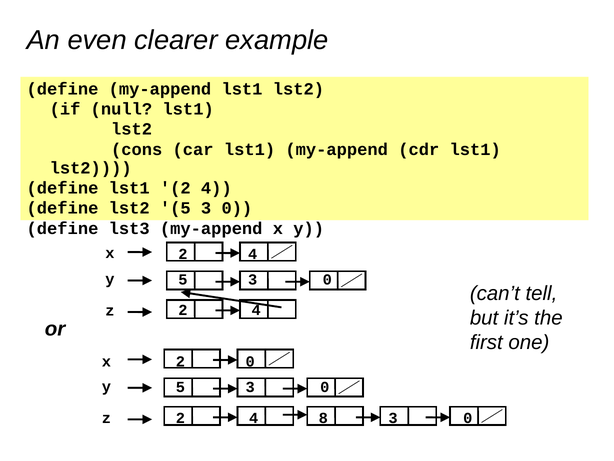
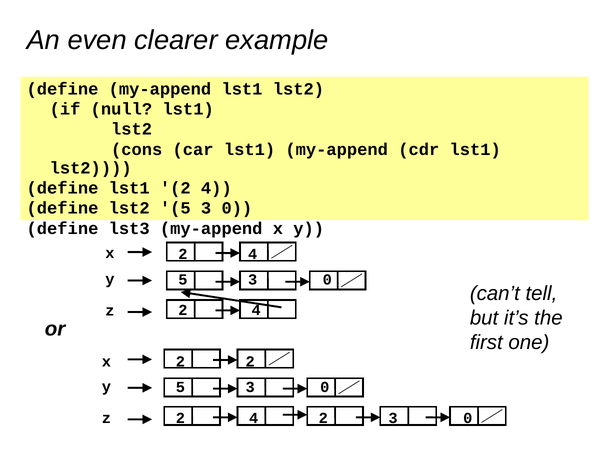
2 0: 0 -> 2
4 8: 8 -> 2
